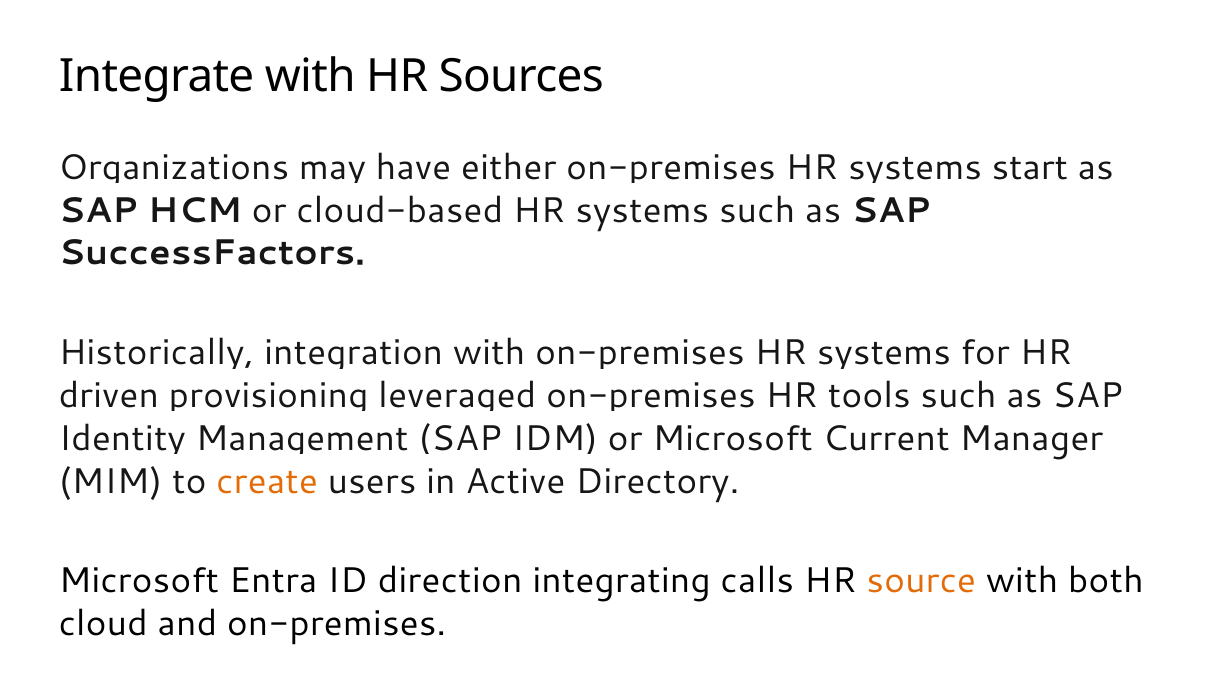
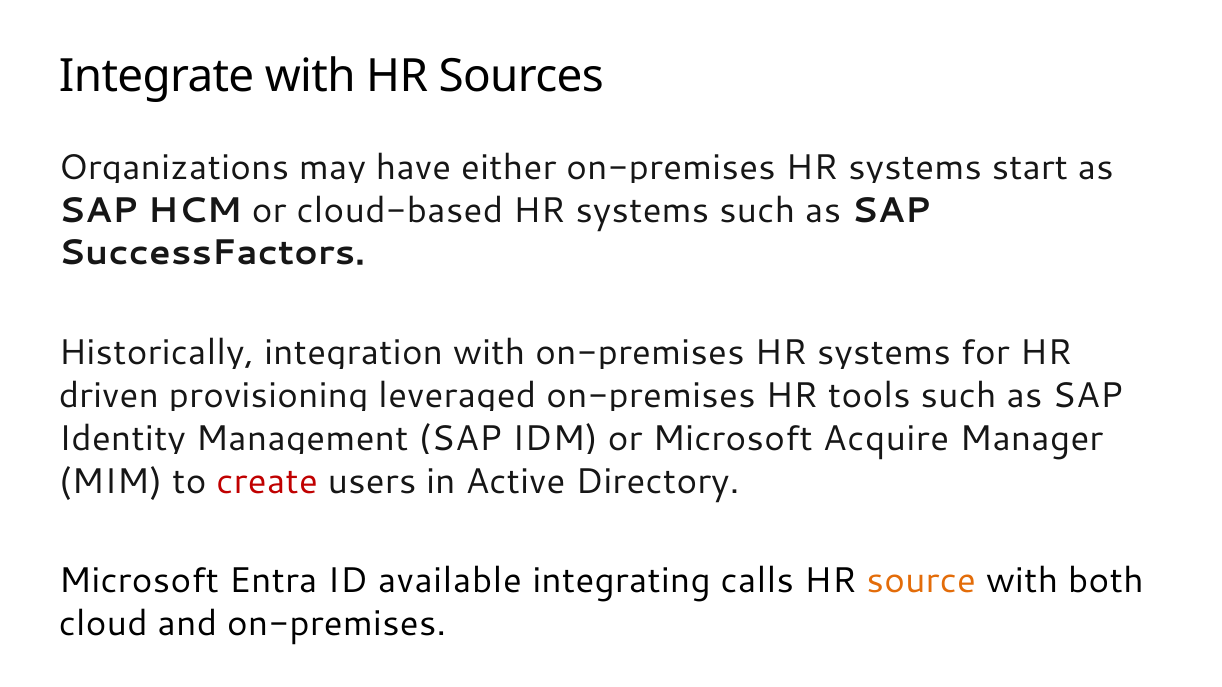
Current: Current -> Acquire
create colour: orange -> red
direction: direction -> available
